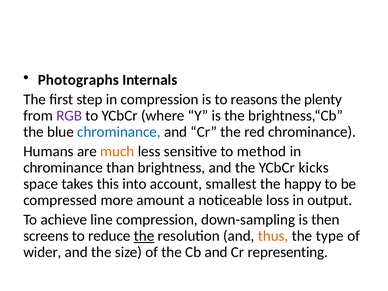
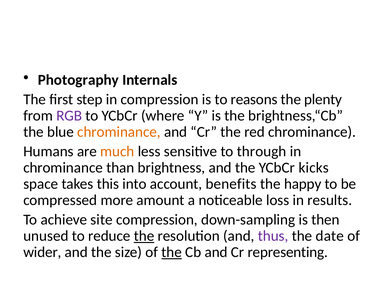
Photographs: Photographs -> Photography
chrominance at (119, 132) colour: blue -> orange
method: method -> through
smallest: smallest -> benefits
output: output -> results
line: line -> site
screens: screens -> unused
thus colour: orange -> purple
type: type -> date
the at (172, 252) underline: none -> present
